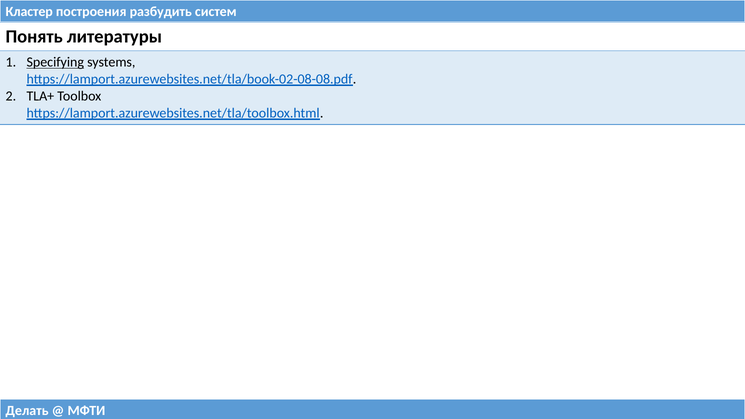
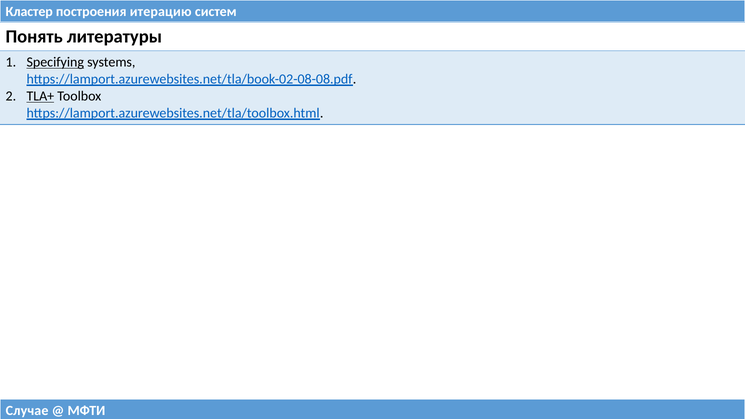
разбудить: разбудить -> итерацию
TLA+ underline: none -> present
Делать: Делать -> Случае
